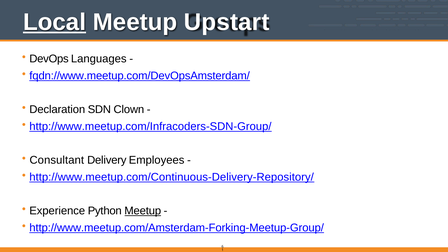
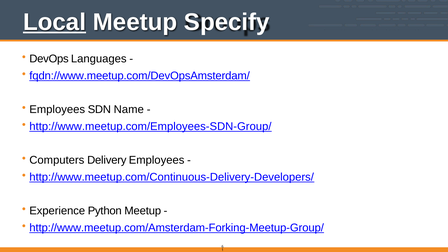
Upstart: Upstart -> Specify
Declaration at (57, 110): Declaration -> Employees
Clown: Clown -> Name
http://www.meetup.com/Infracoders-SDN-Group/: http://www.meetup.com/Infracoders-SDN-Group/ -> http://www.meetup.com/Employees-SDN-Group/
Consultant: Consultant -> Computers
http://www.meetup.com/Continuous-Delivery-Repository/: http://www.meetup.com/Continuous-Delivery-Repository/ -> http://www.meetup.com/Continuous-Delivery-Developers/
Meetup at (143, 211) underline: present -> none
